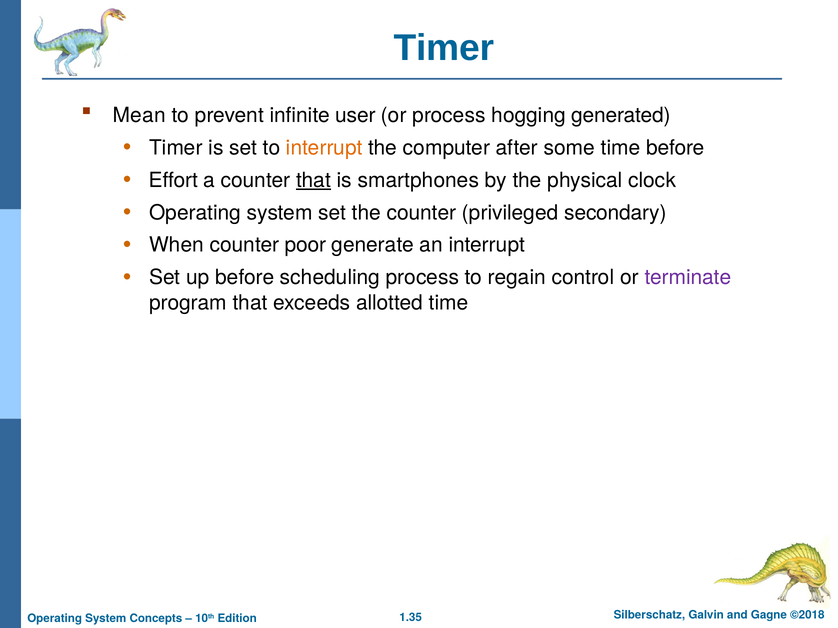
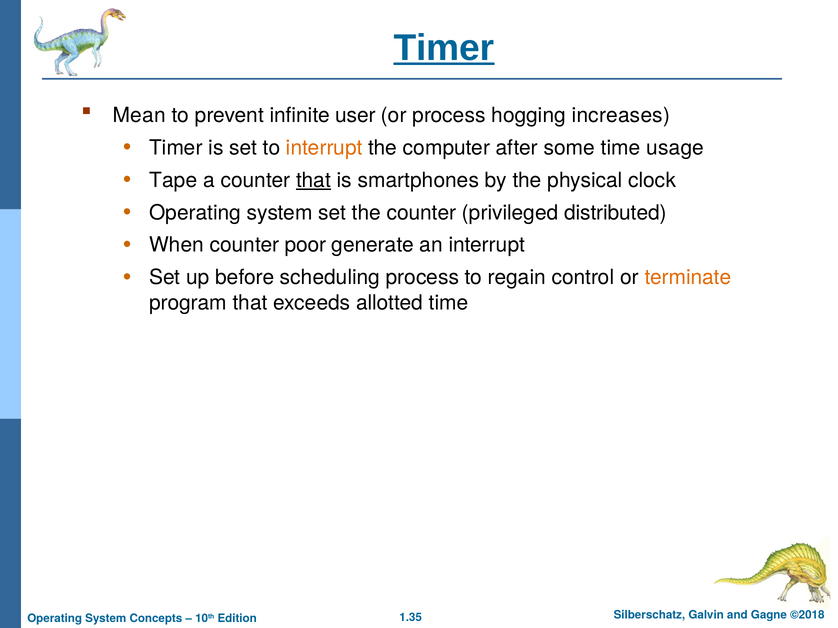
Timer at (444, 48) underline: none -> present
generated: generated -> increases
time before: before -> usage
Effort: Effort -> Tape
secondary: secondary -> distributed
terminate colour: purple -> orange
